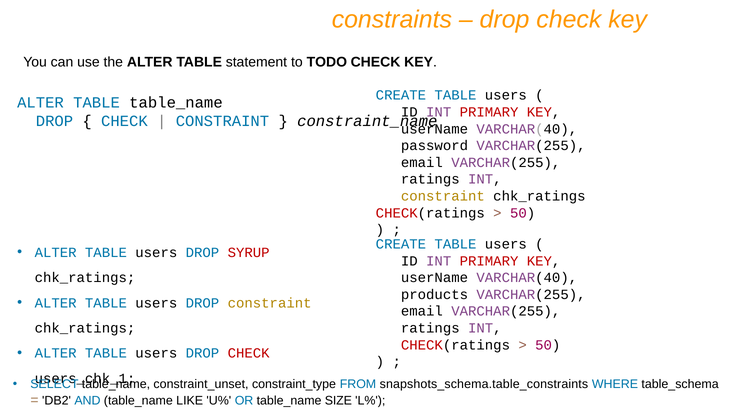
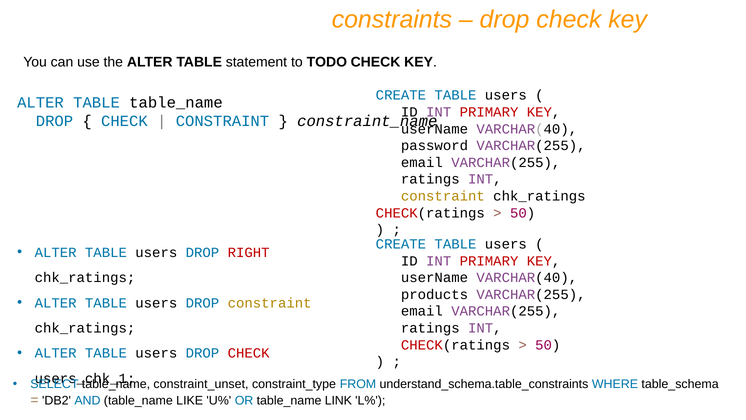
SYRUP: SYRUP -> RIGHT
snapshots_schema.table_constraints: snapshots_schema.table_constraints -> understand_schema.table_constraints
SIZE: SIZE -> LINK
